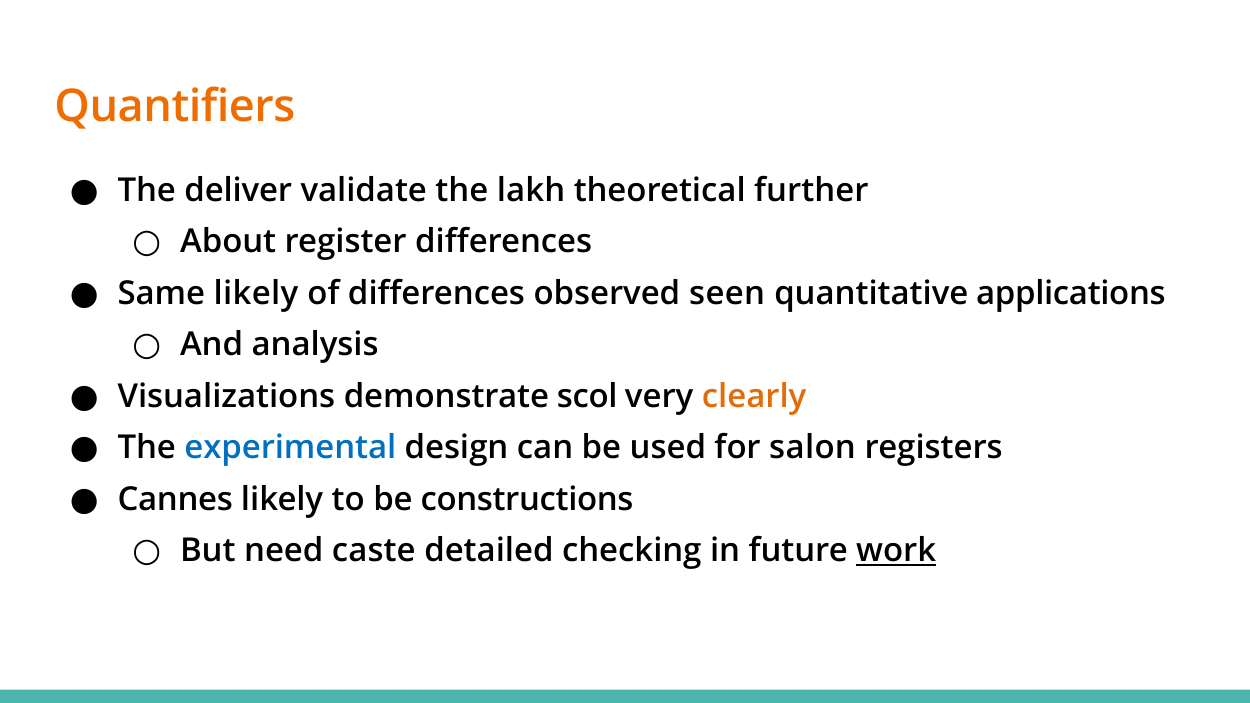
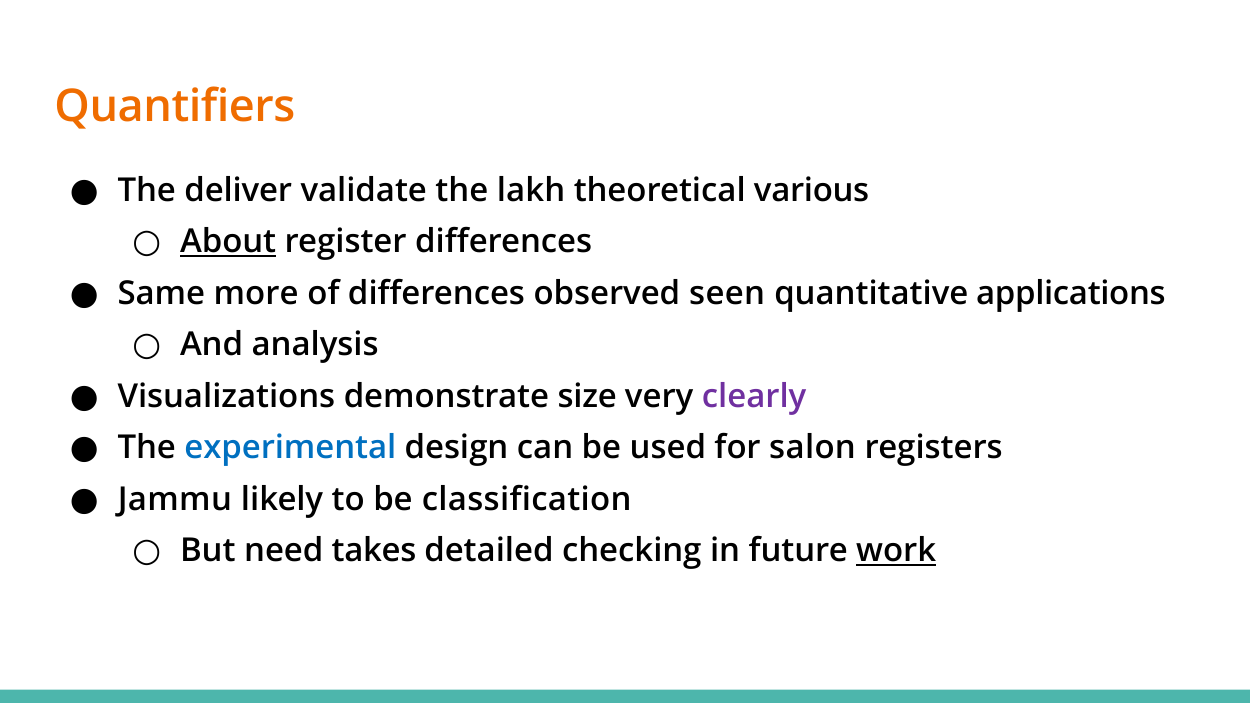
further: further -> various
About underline: none -> present
Same likely: likely -> more
scol: scol -> size
clearly colour: orange -> purple
Cannes: Cannes -> Jammu
constructions: constructions -> classification
caste: caste -> takes
